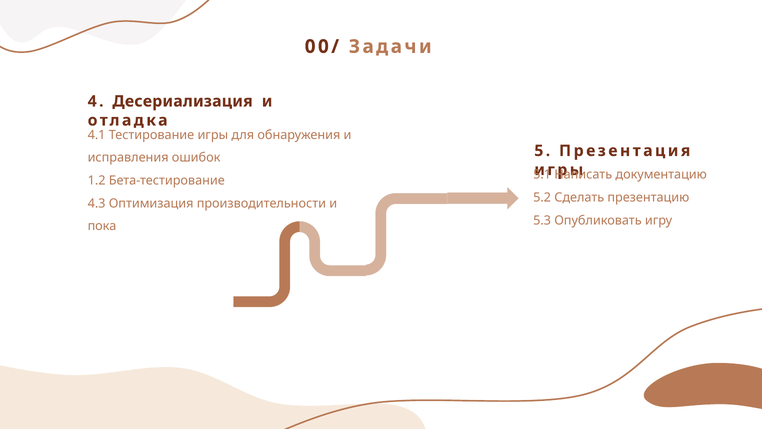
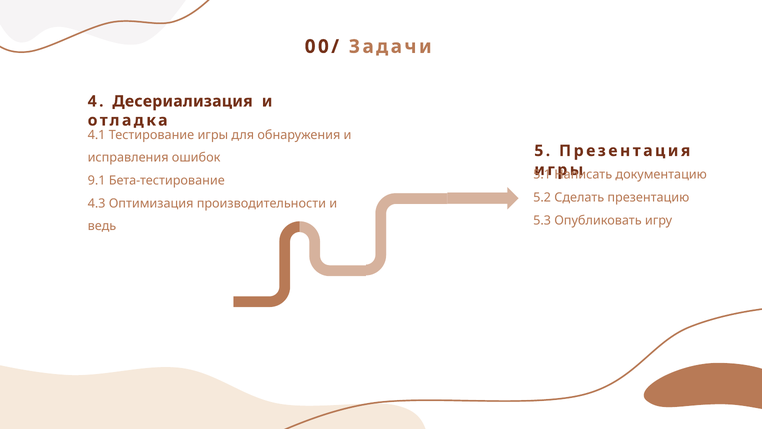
1.2: 1.2 -> 9.1
пока: пока -> ведь
